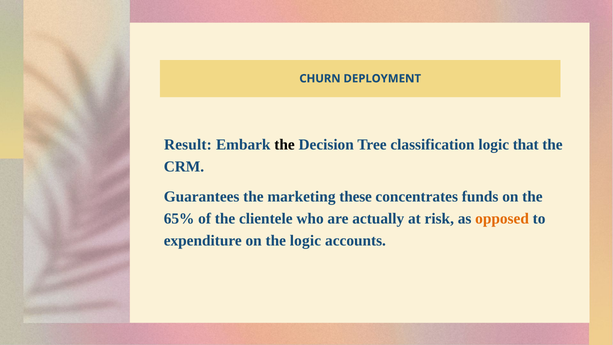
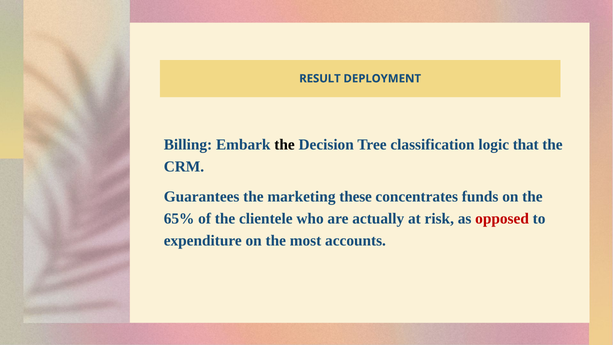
CHURN: CHURN -> RESULT
Result: Result -> Billing
opposed colour: orange -> red
the logic: logic -> most
